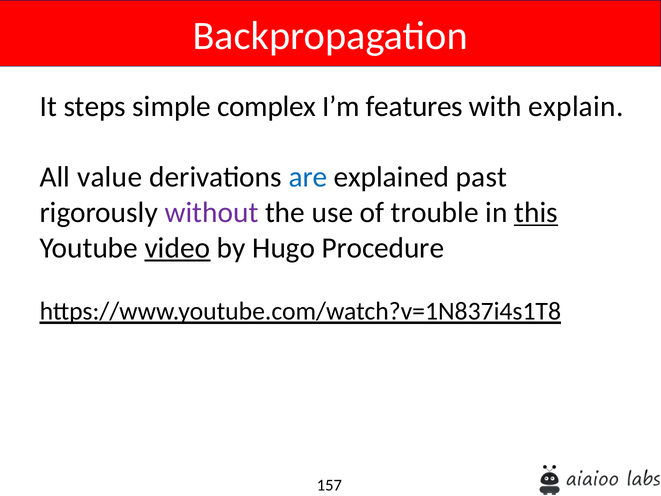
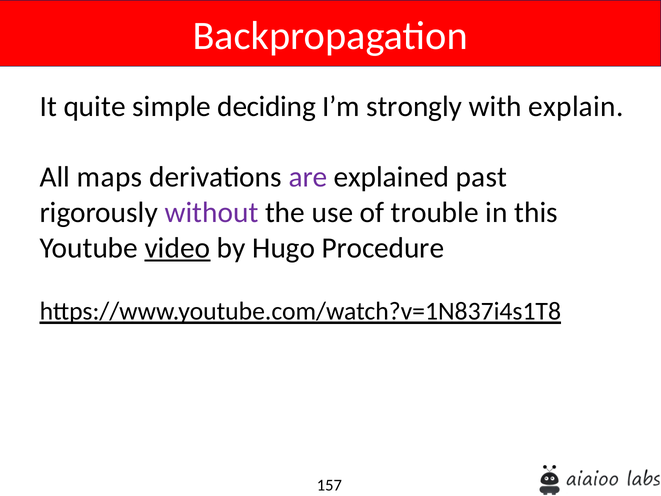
steps: steps -> quite
complex: complex -> deciding
features: features -> strongly
value: value -> maps
are colour: blue -> purple
this underline: present -> none
